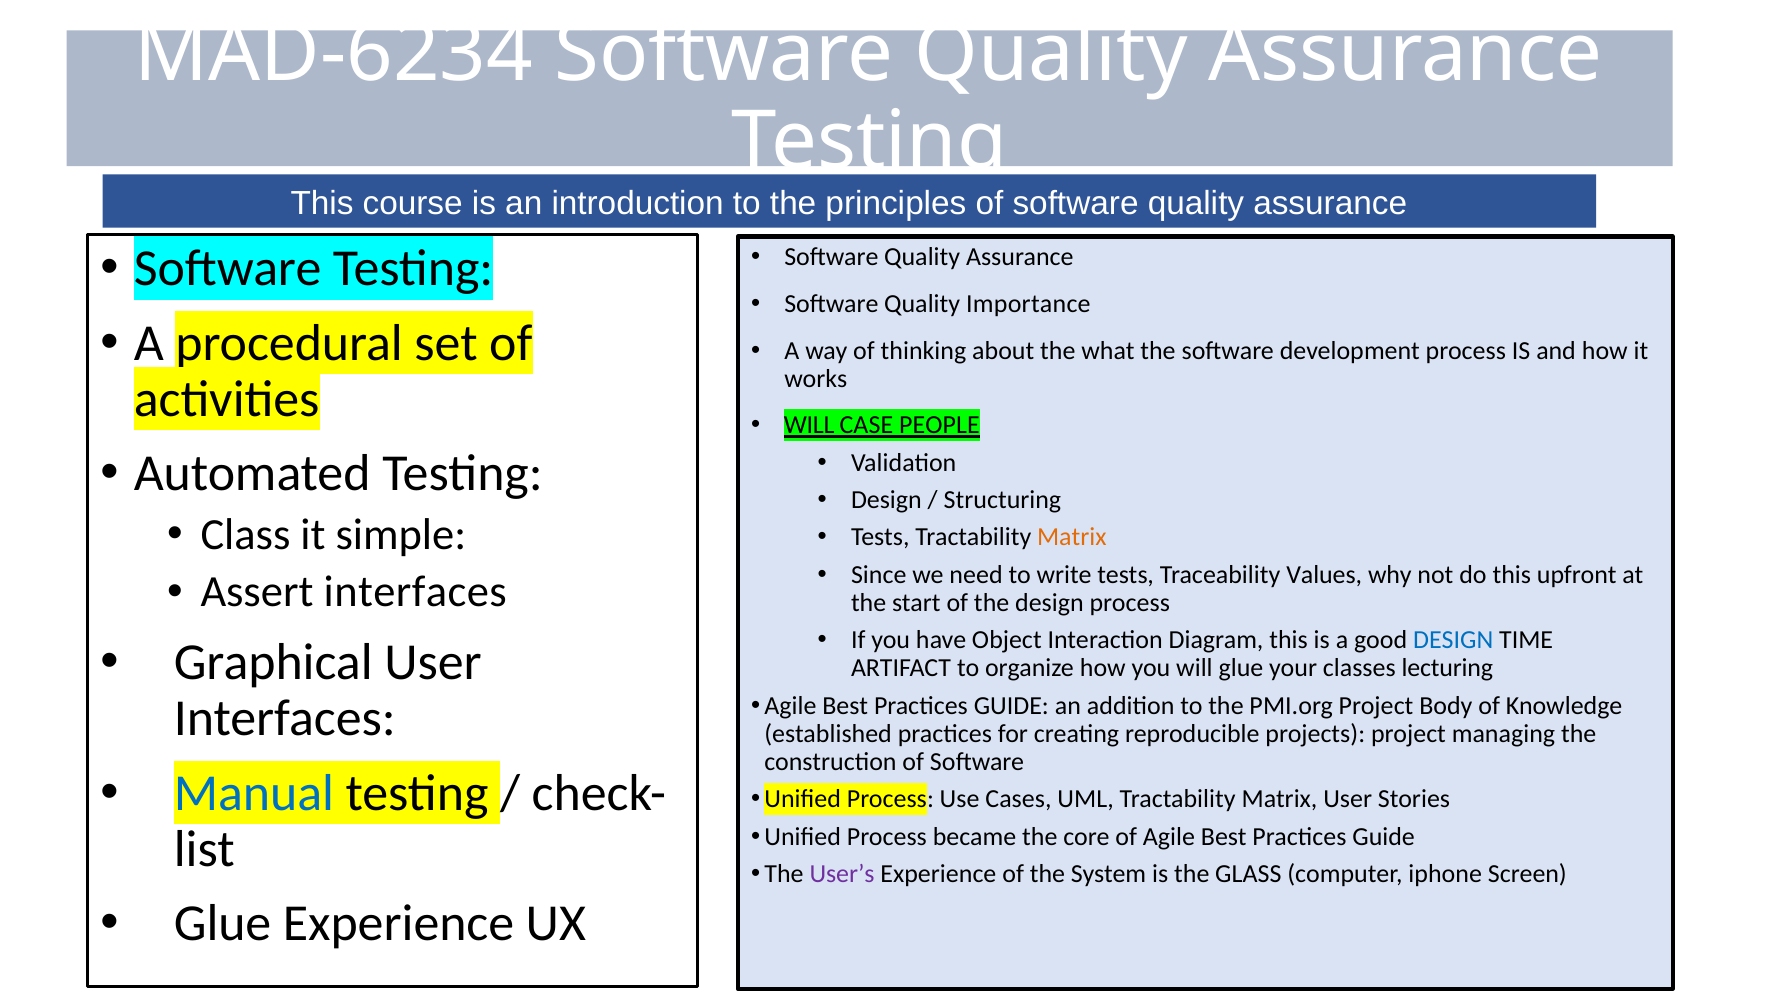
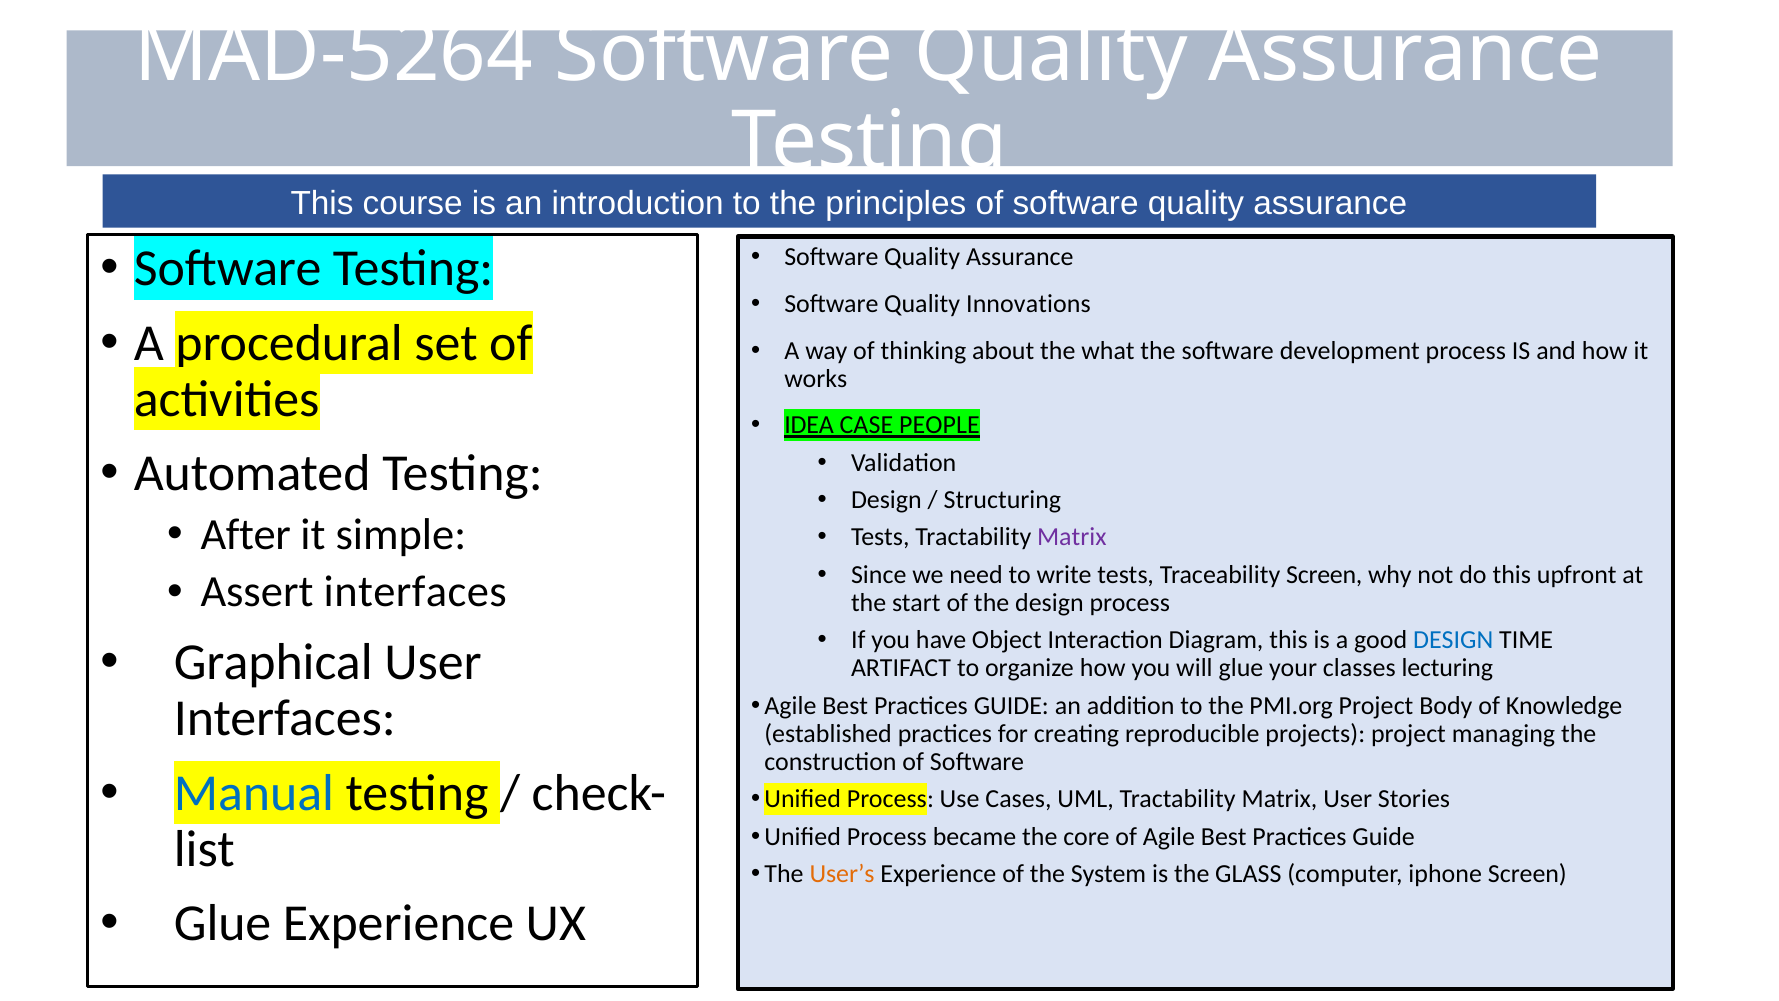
MAD-6234: MAD-6234 -> MAD-5264
Importance: Importance -> Innovations
WILL at (809, 425): WILL -> IDEA
Class: Class -> After
Matrix at (1072, 537) colour: orange -> purple
Traceability Values: Values -> Screen
User’s colour: purple -> orange
